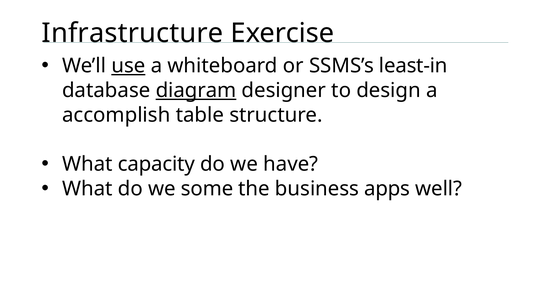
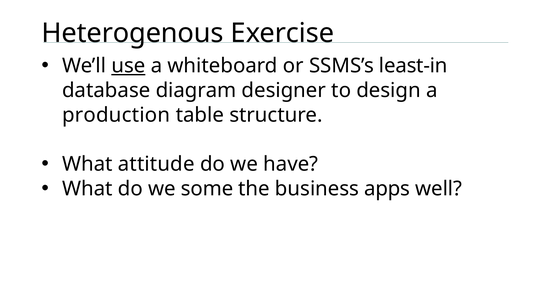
Infrastructure: Infrastructure -> Heterogenous
diagram underline: present -> none
accomplish: accomplish -> production
capacity: capacity -> attitude
